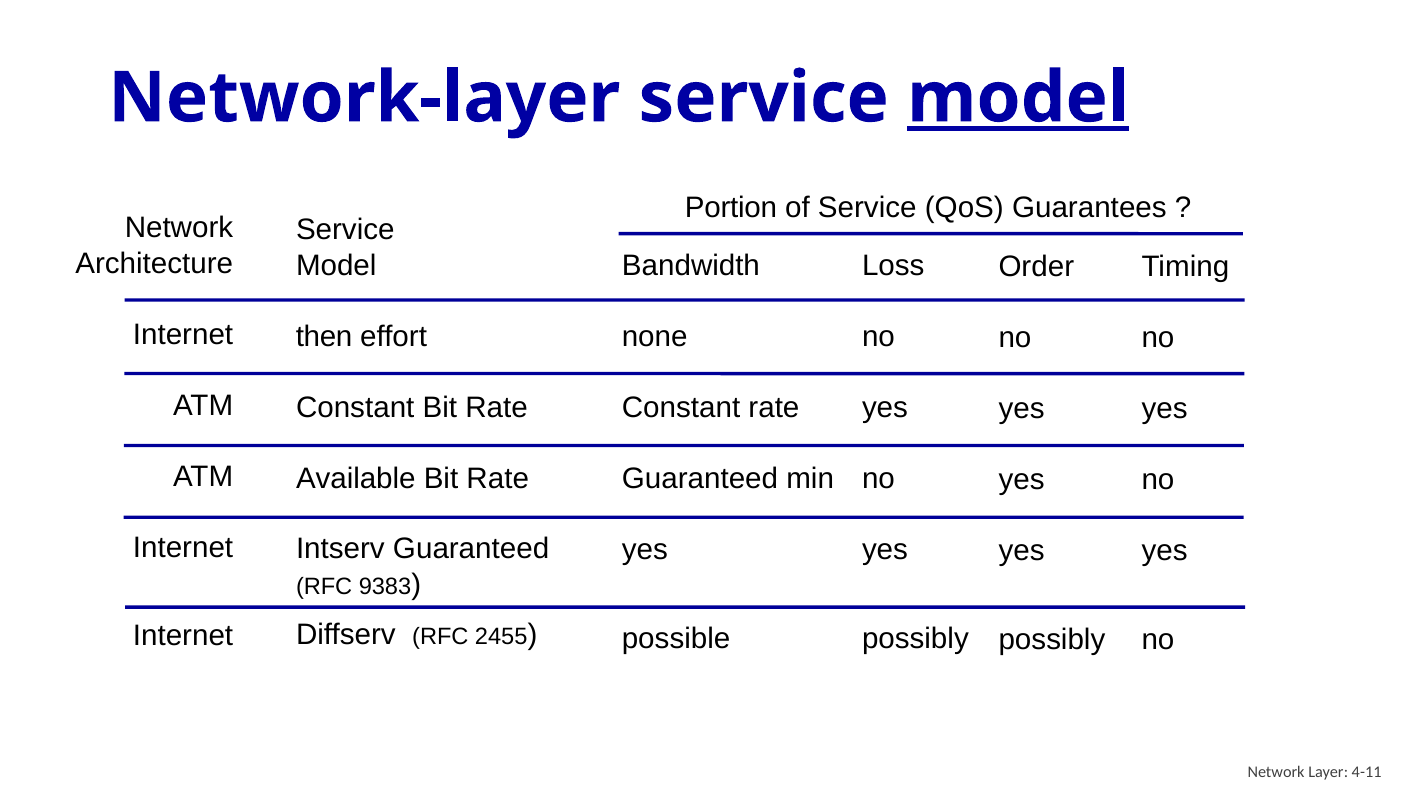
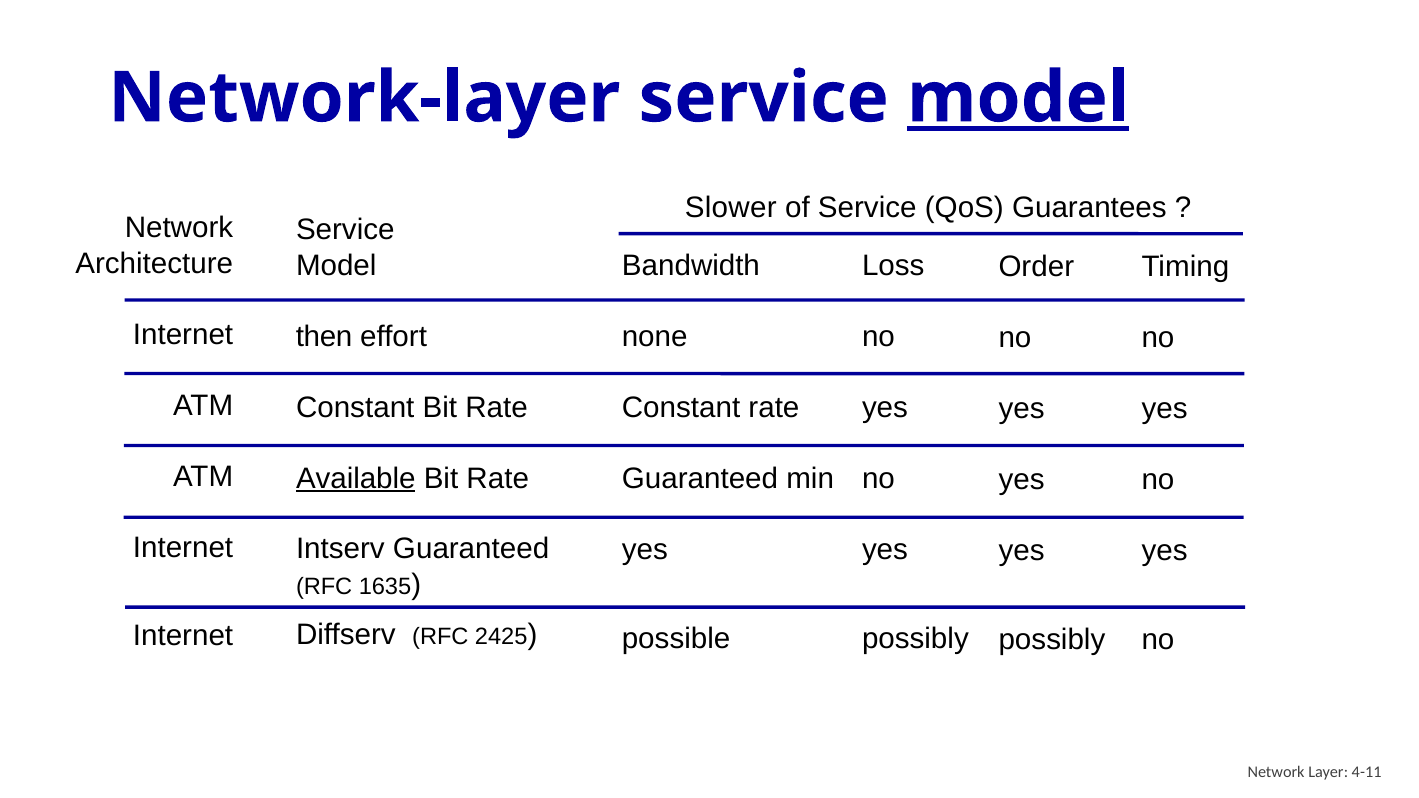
Portion: Portion -> Slower
Available underline: none -> present
9383: 9383 -> 1635
2455: 2455 -> 2425
